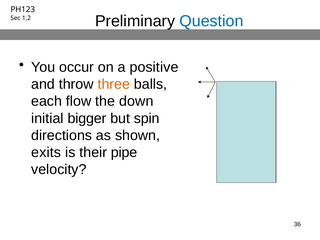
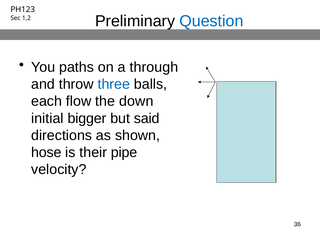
occur: occur -> paths
positive: positive -> through
three colour: orange -> blue
spin: spin -> said
exits: exits -> hose
